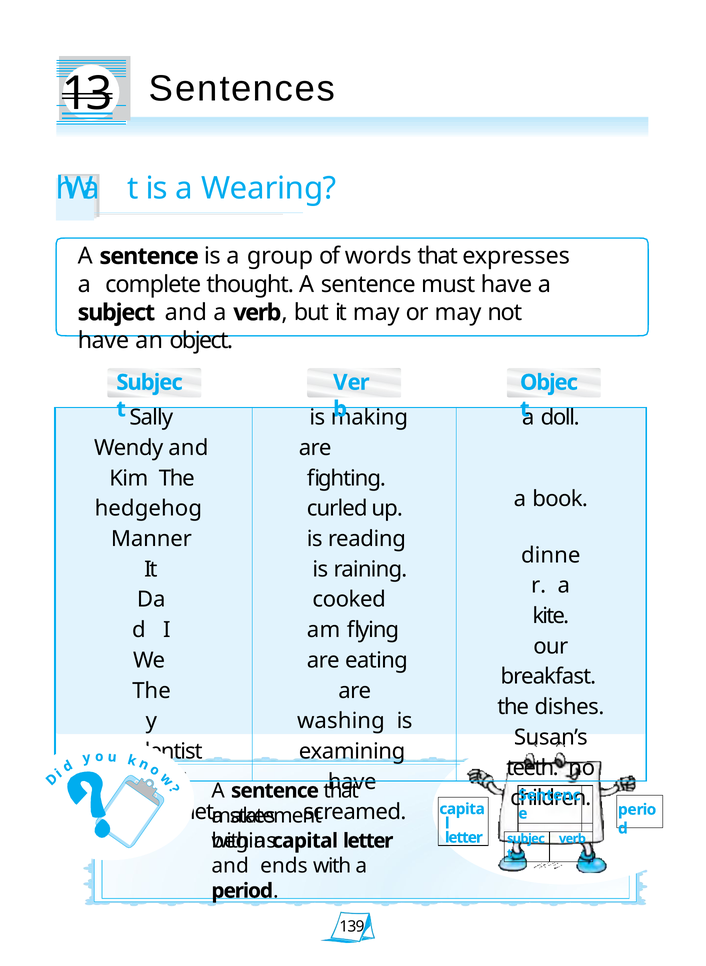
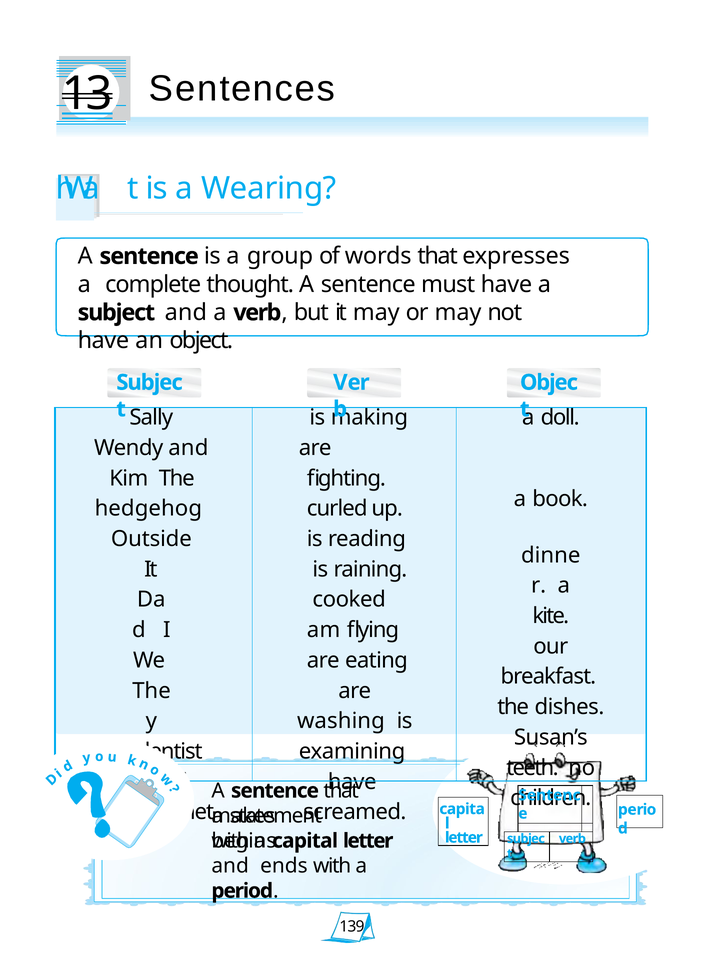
Manner: Manner -> Outside
